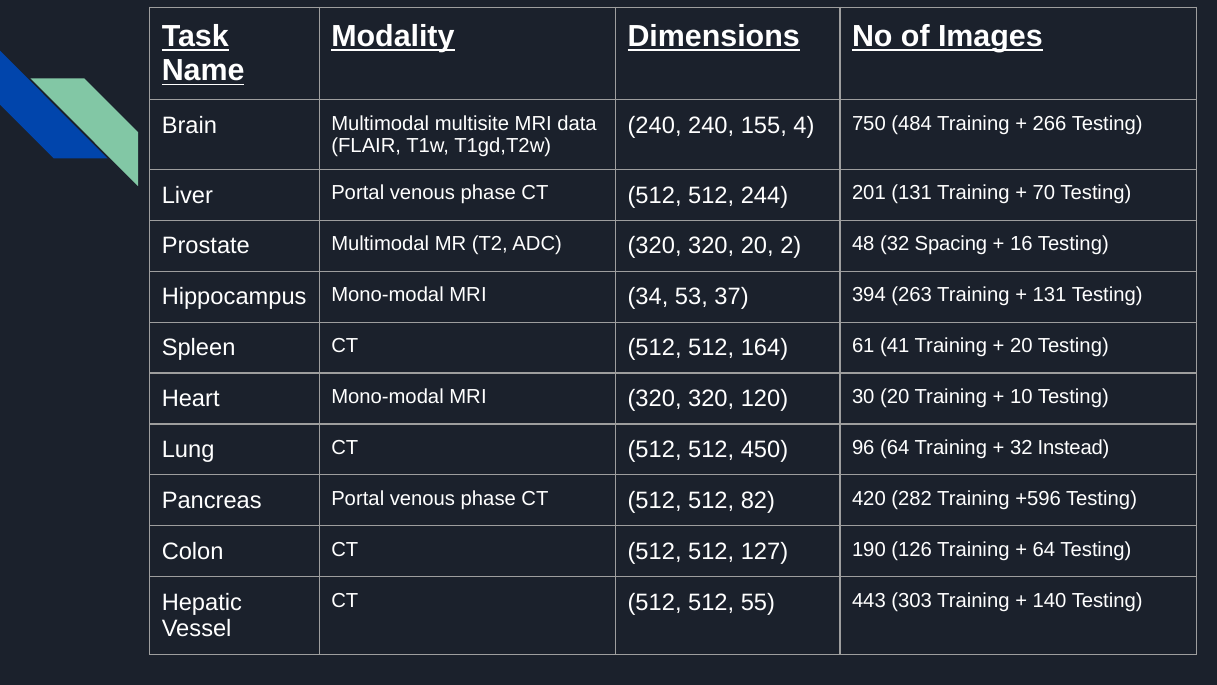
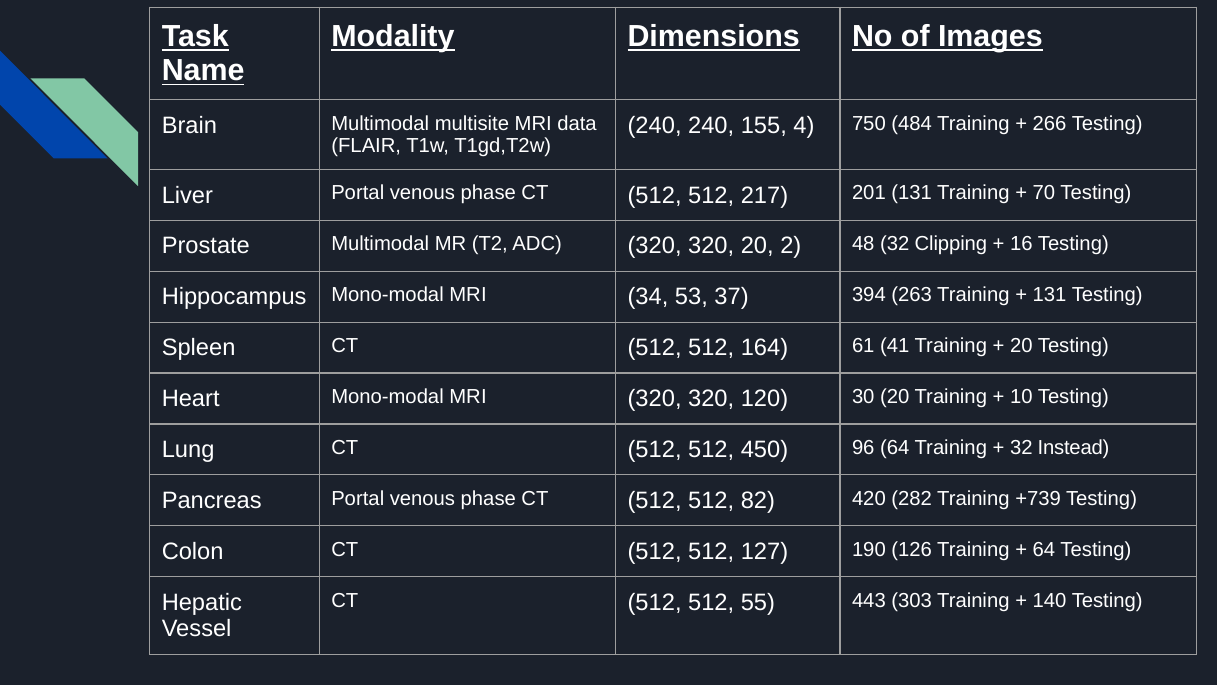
244: 244 -> 217
Spacing: Spacing -> Clipping
+596: +596 -> +739
